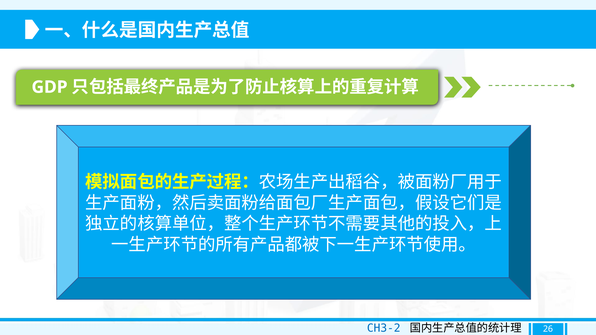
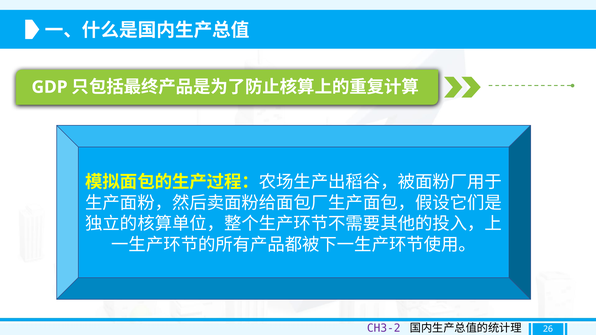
CH3-2 colour: blue -> purple
